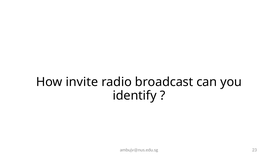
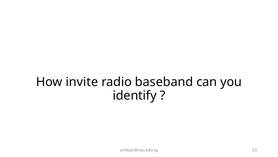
broadcast: broadcast -> baseband
